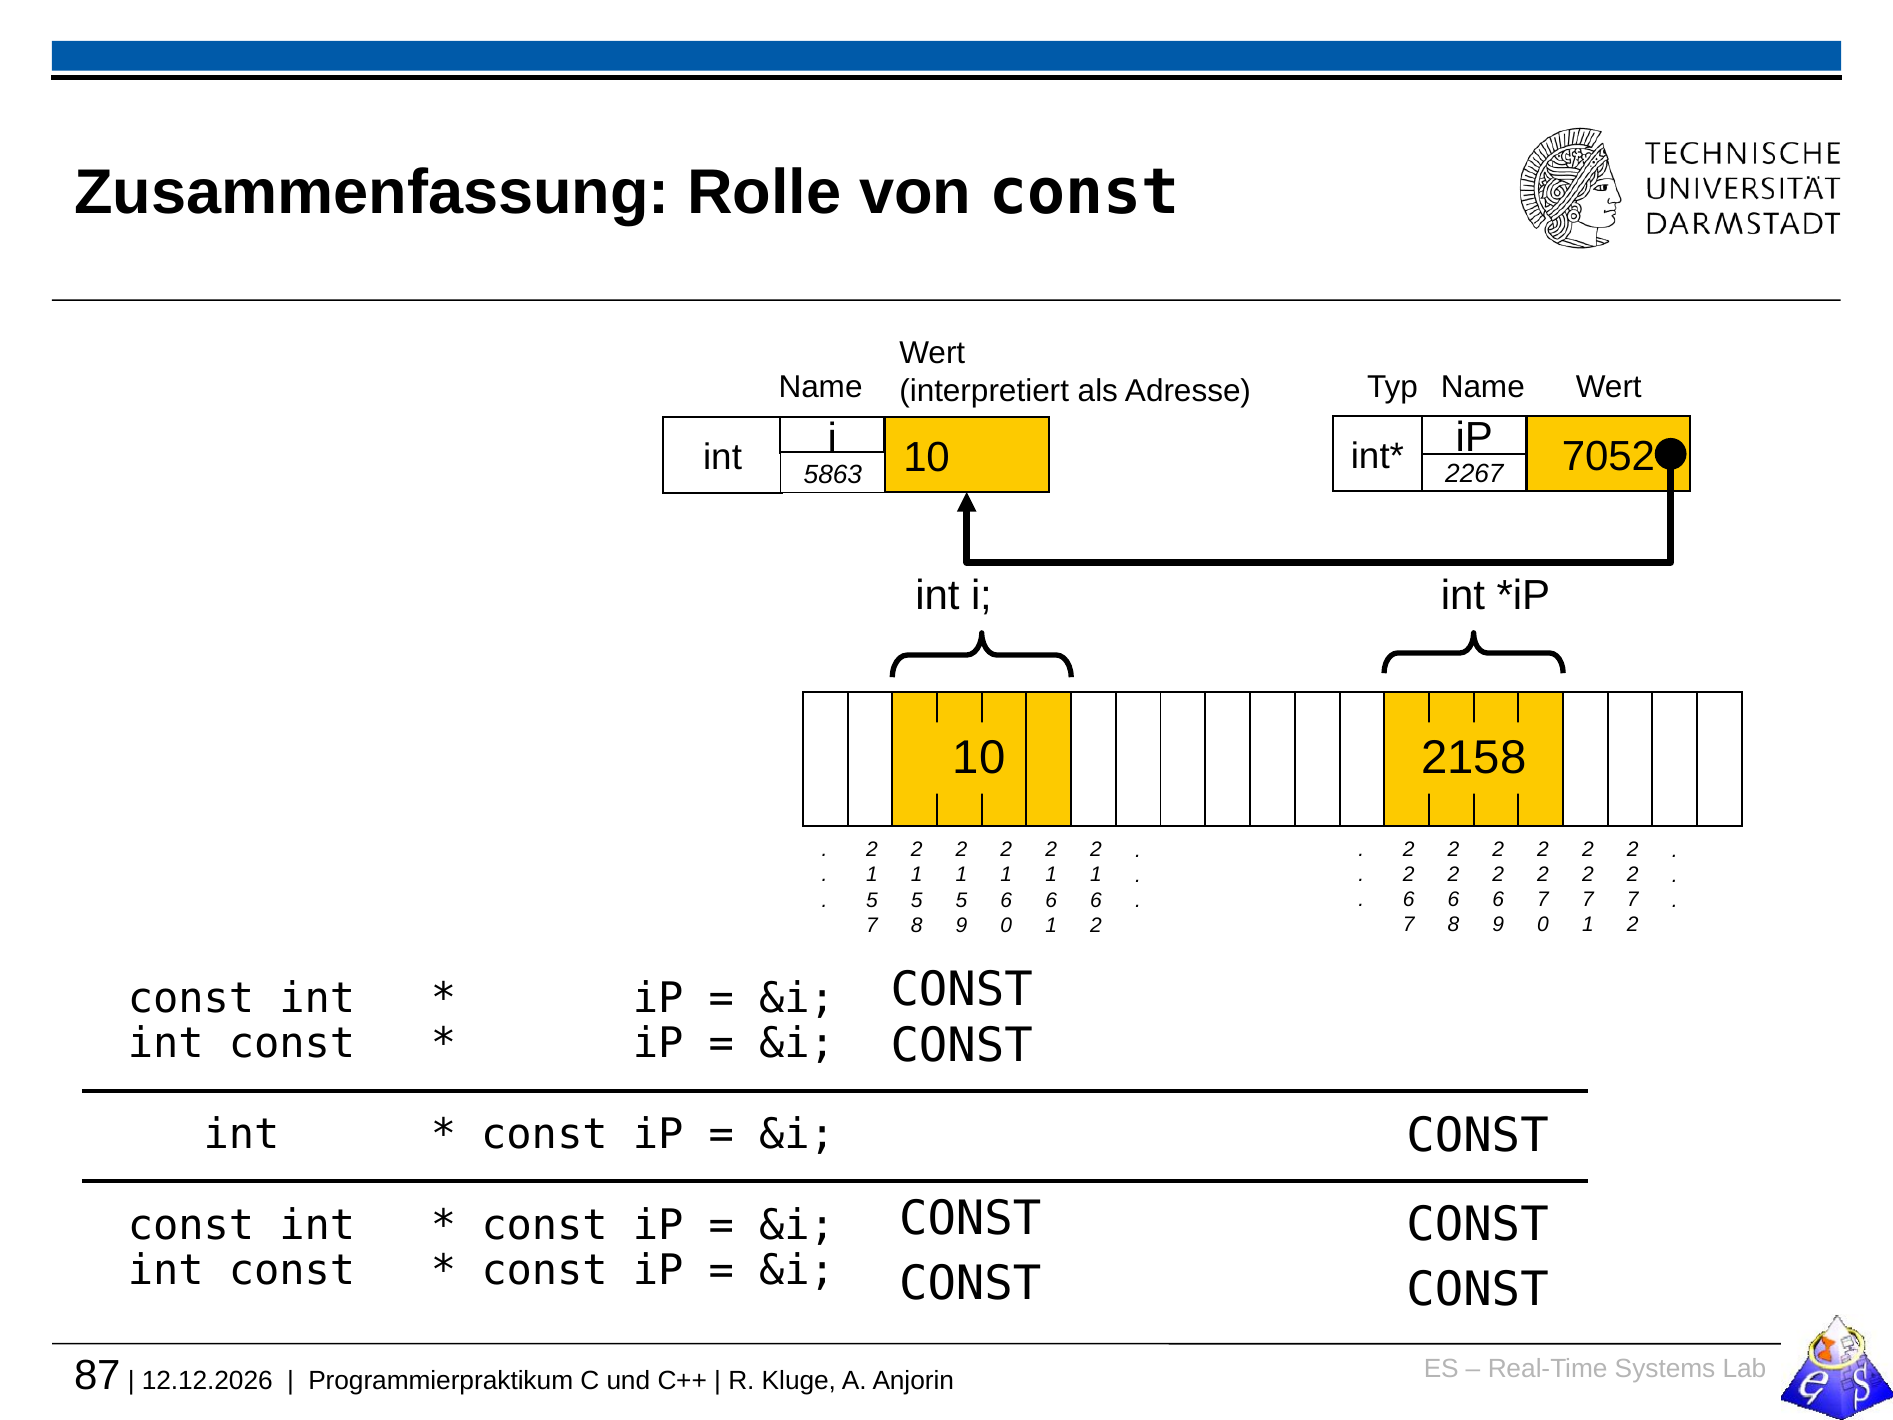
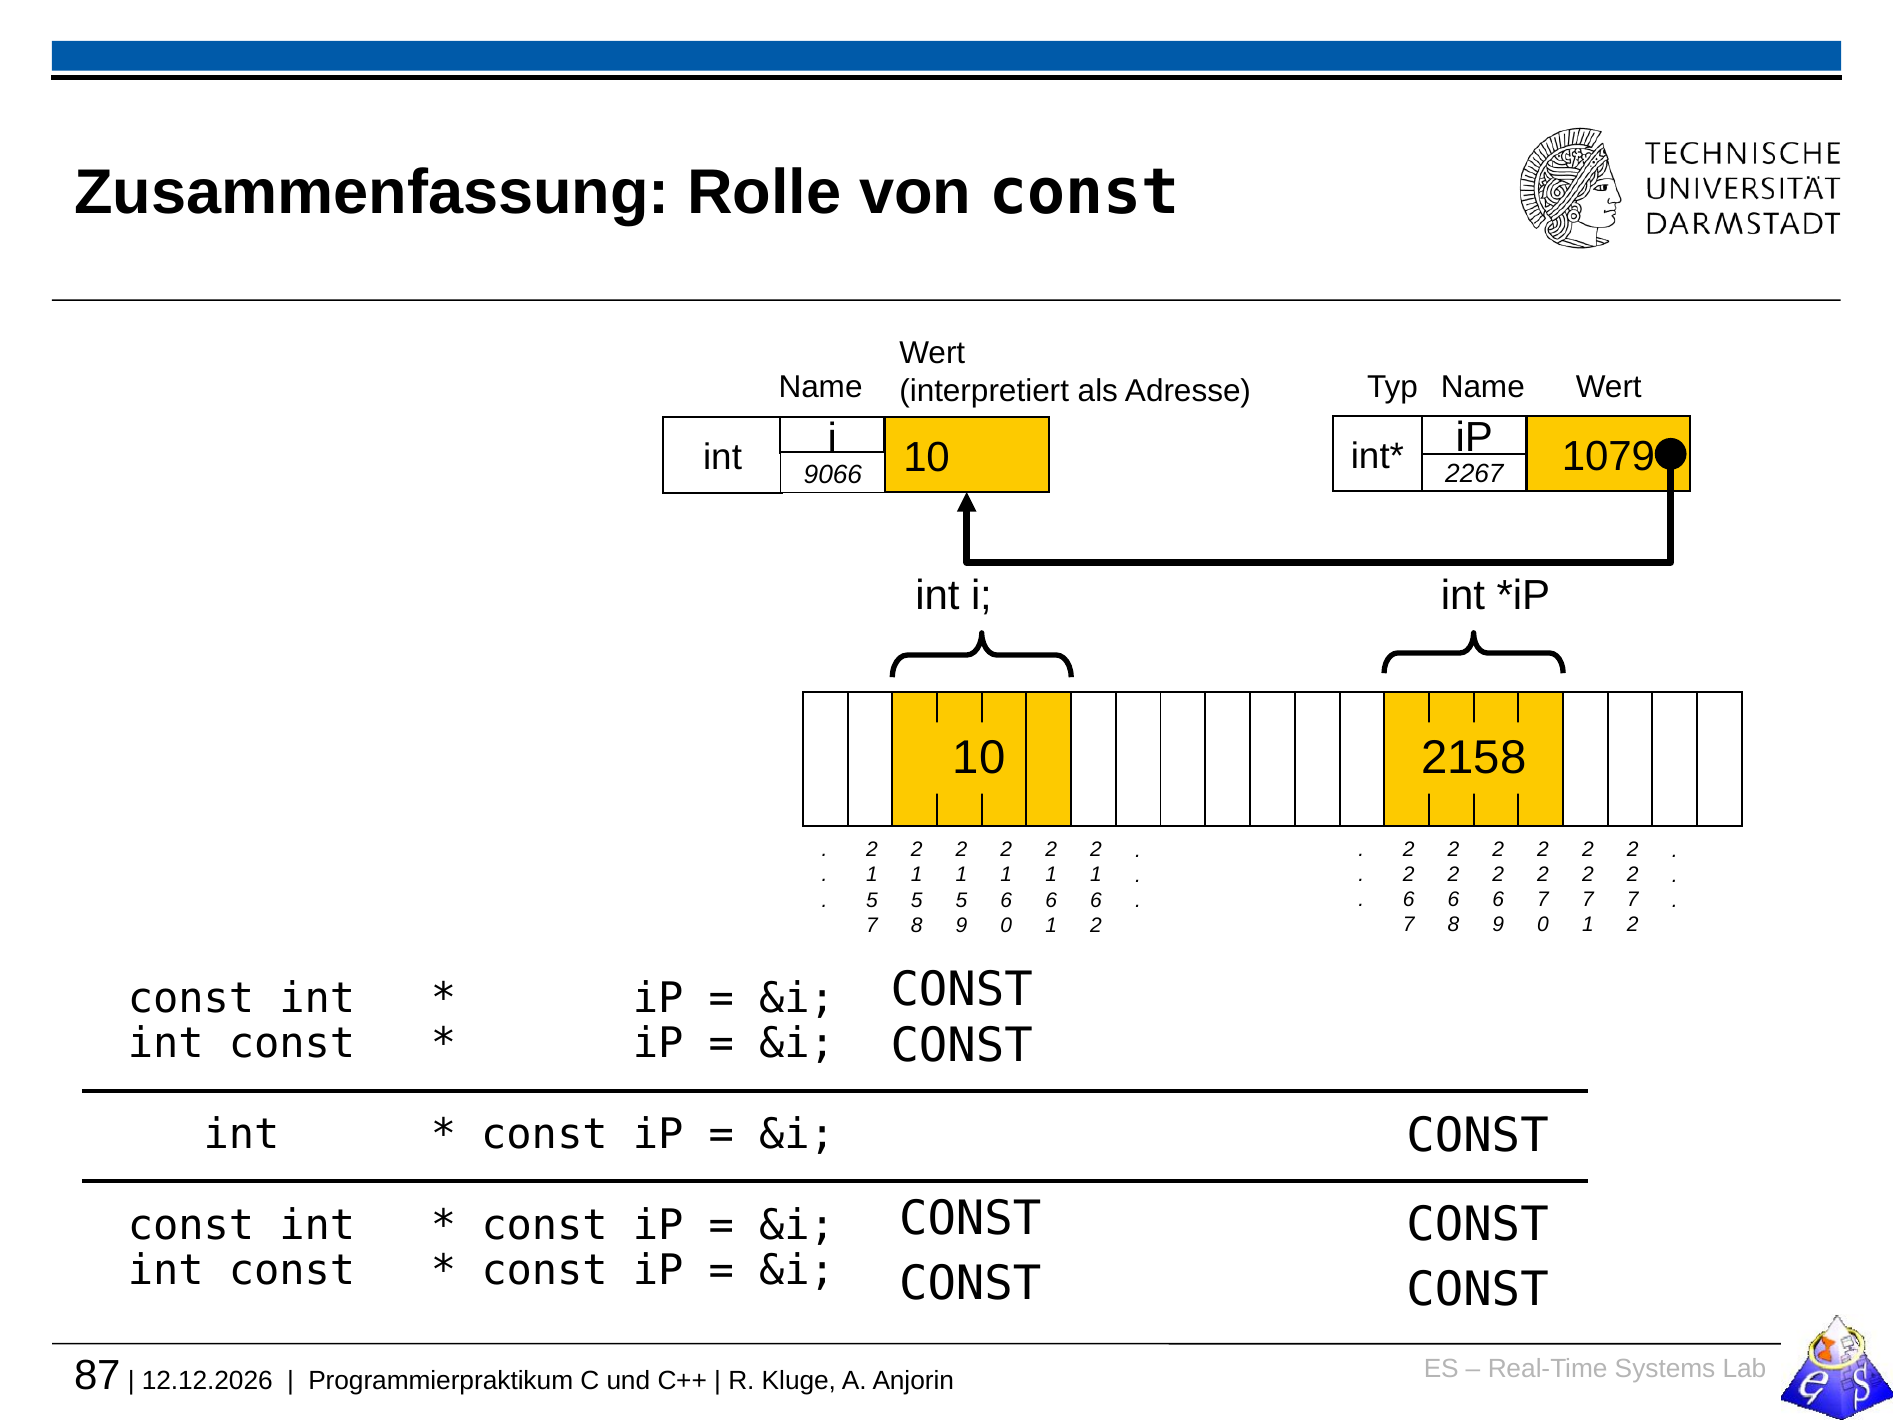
5863: 5863 -> 9066
7052: 7052 -> 1079
